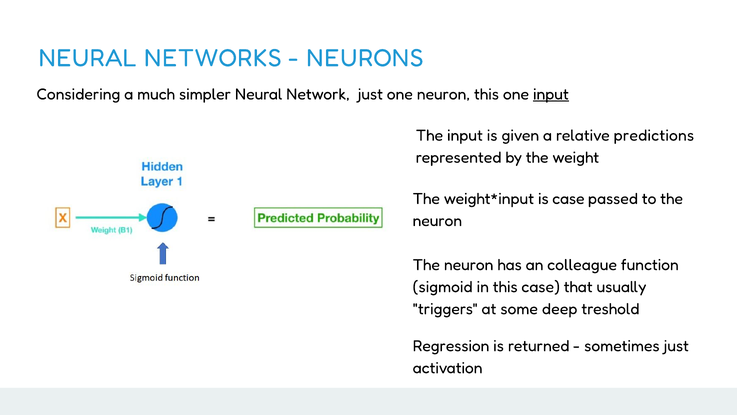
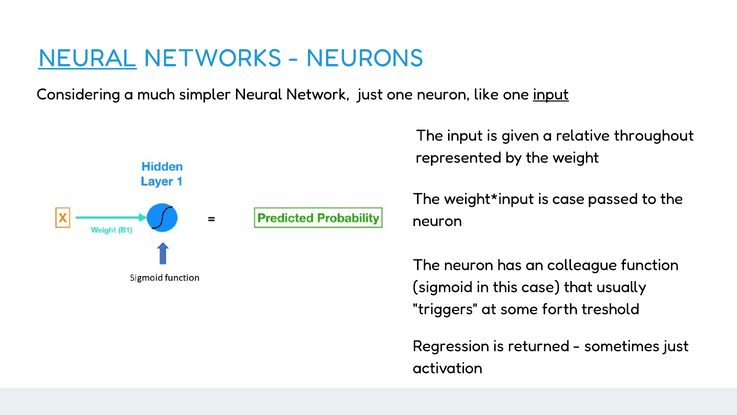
NEURAL at (87, 58) underline: none -> present
neuron this: this -> like
predictions: predictions -> throughout
deep: deep -> forth
